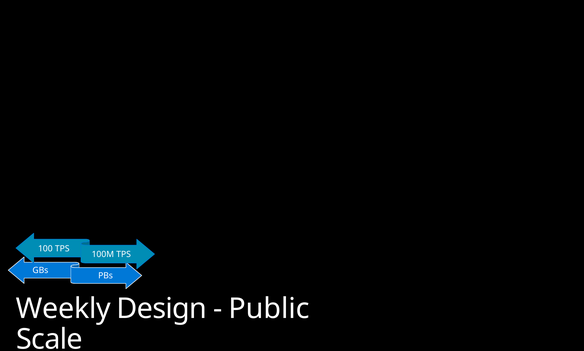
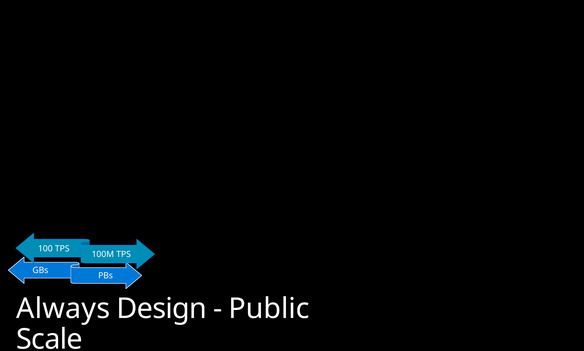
Weekly: Weekly -> Always
